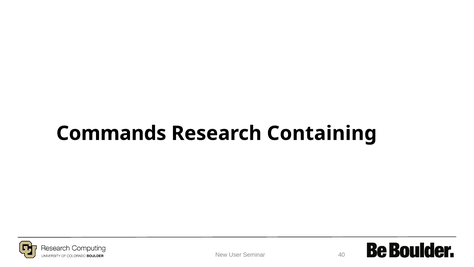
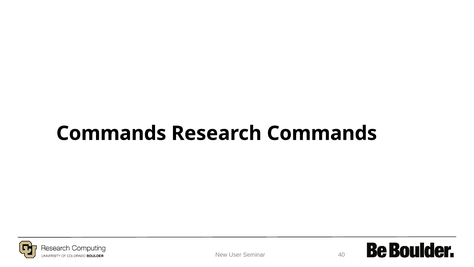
Research Containing: Containing -> Commands
